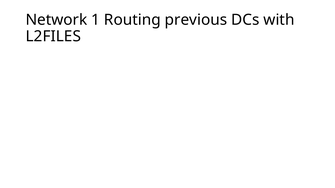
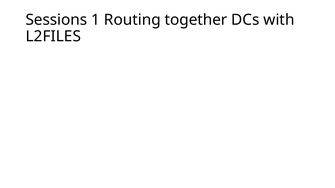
Network: Network -> Sessions
previous: previous -> together
